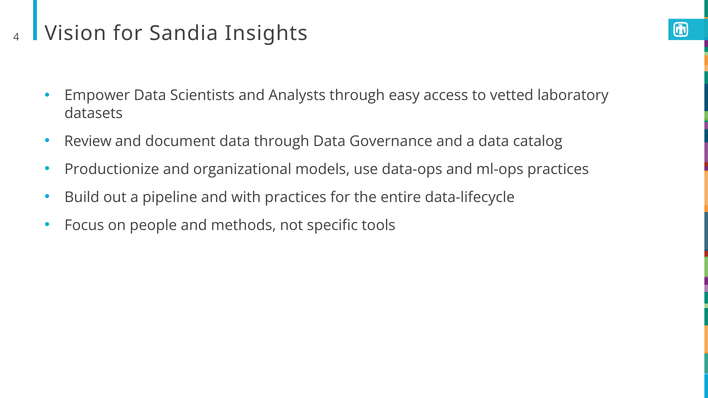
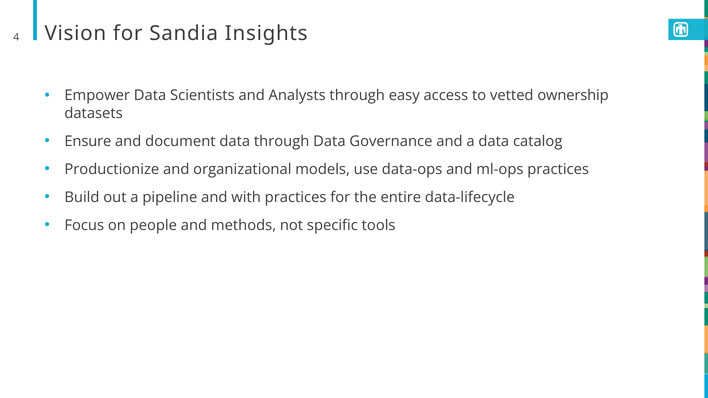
laboratory: laboratory -> ownership
Review: Review -> Ensure
